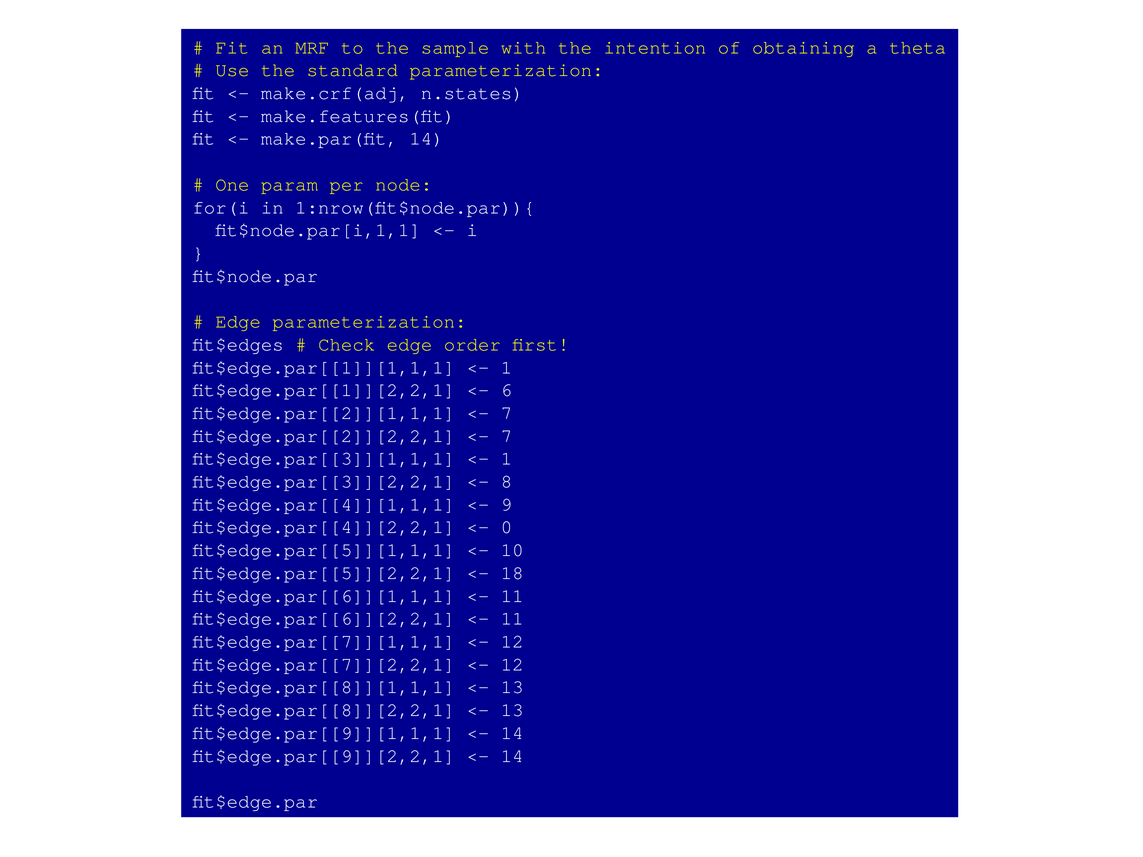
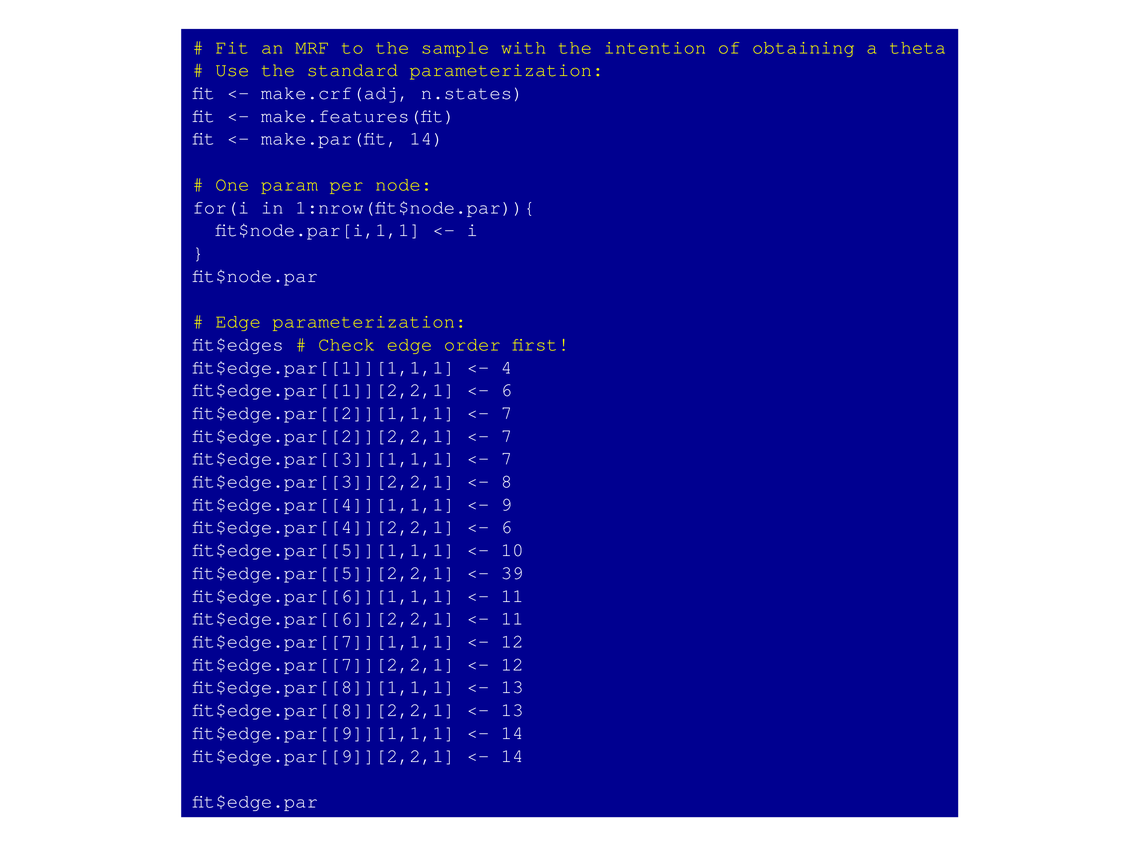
1 at (507, 367): 1 -> 4
1 at (507, 459): 1 -> 7
0 at (507, 527): 0 -> 6
18: 18 -> 39
